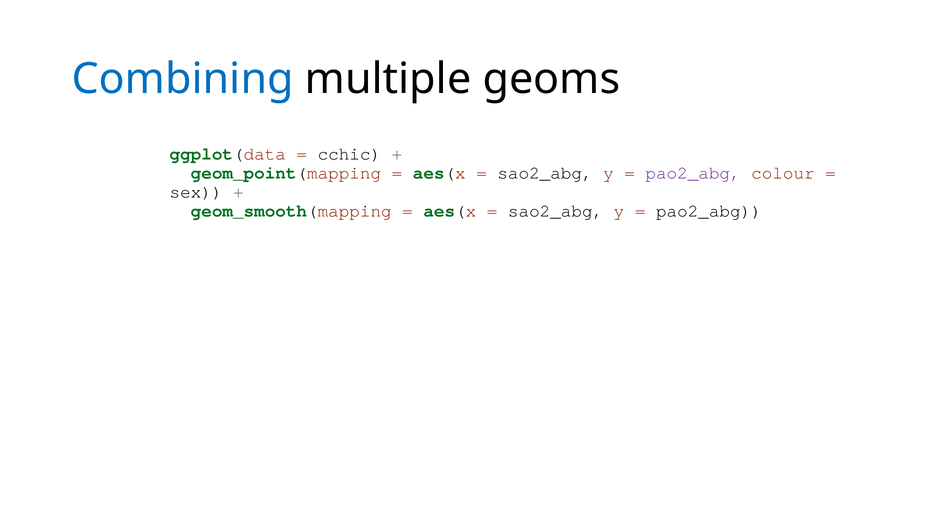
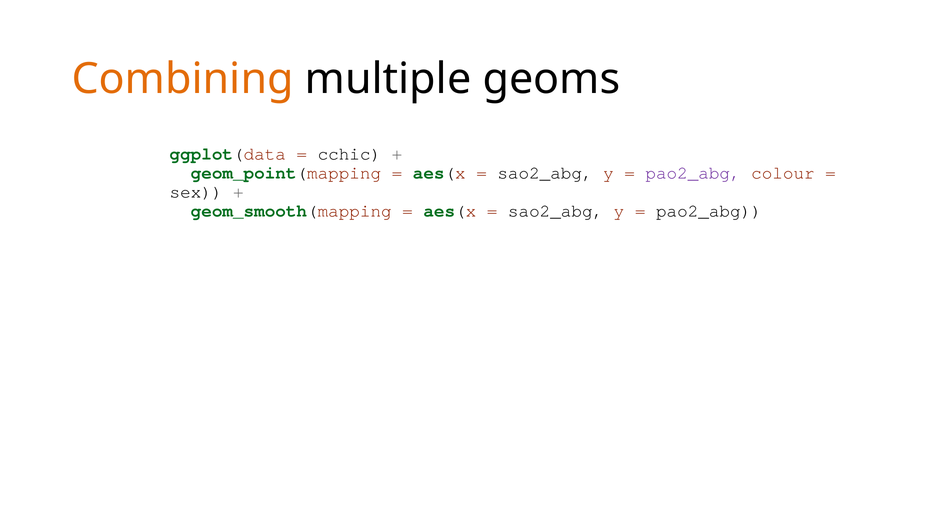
Combining colour: blue -> orange
